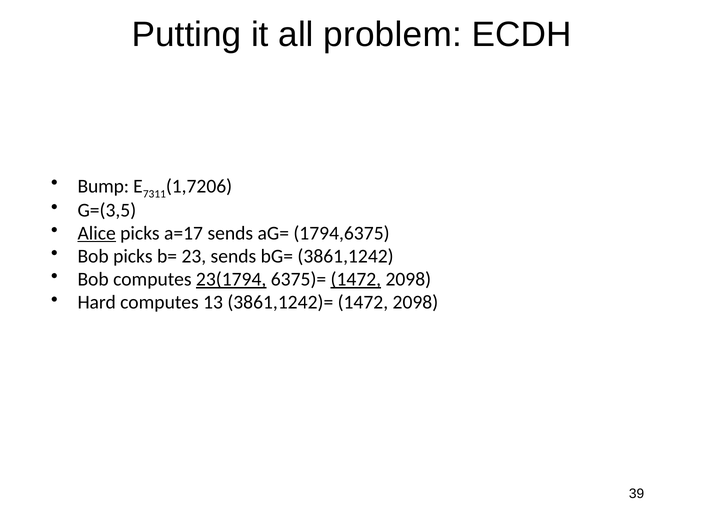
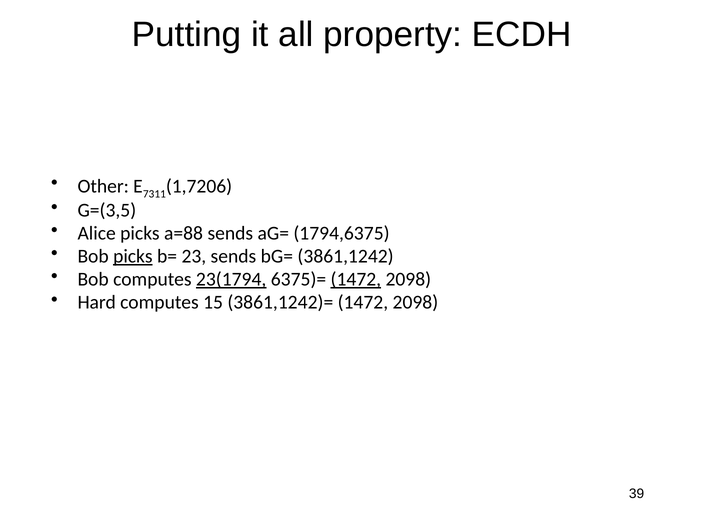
problem: problem -> property
Bump: Bump -> Other
Alice underline: present -> none
a=17: a=17 -> a=88
picks at (133, 256) underline: none -> present
13: 13 -> 15
